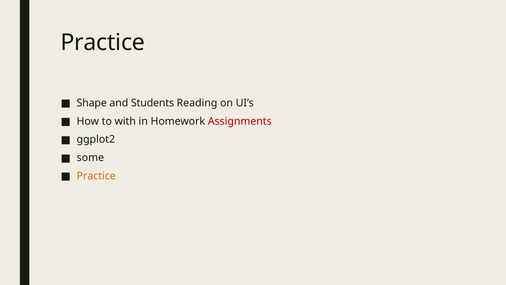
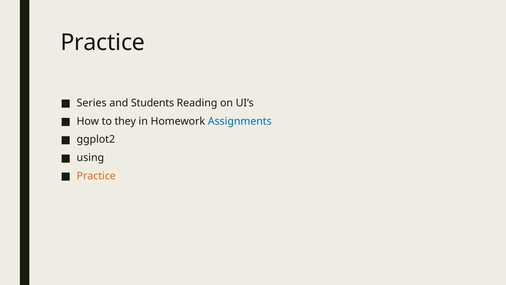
Shape: Shape -> Series
with: with -> they
Assignments colour: red -> blue
some: some -> using
